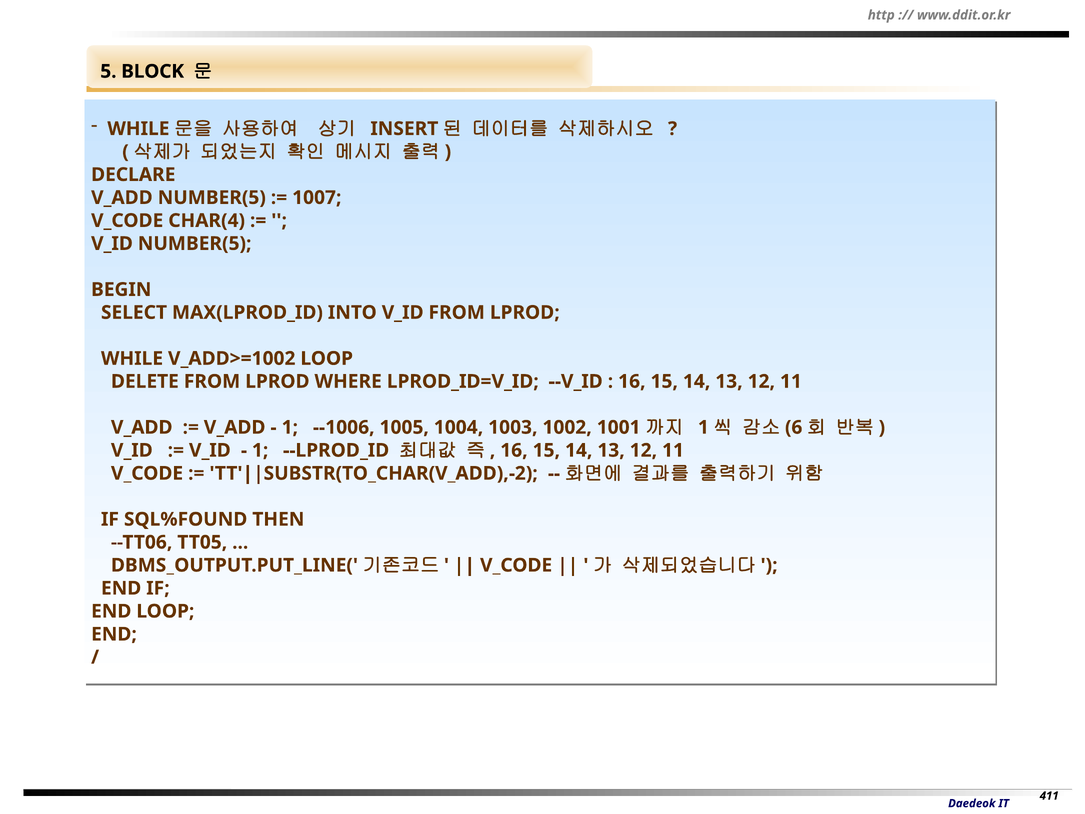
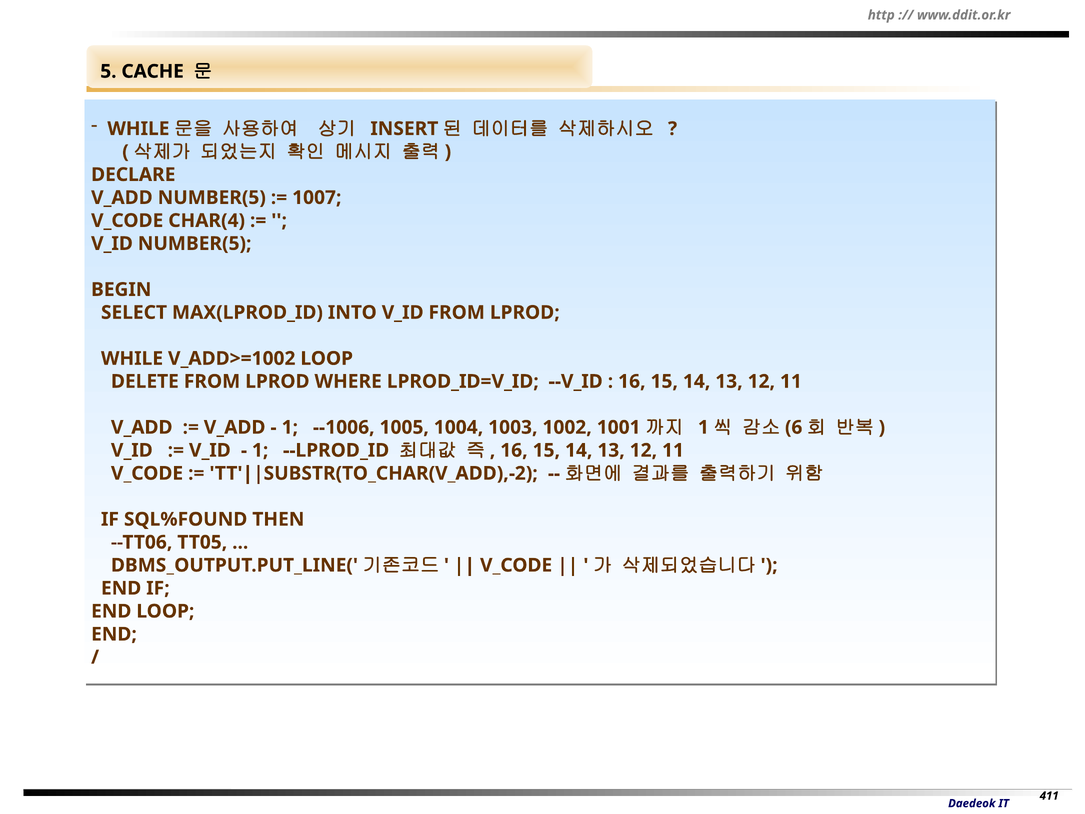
BLOCK: BLOCK -> CACHE
